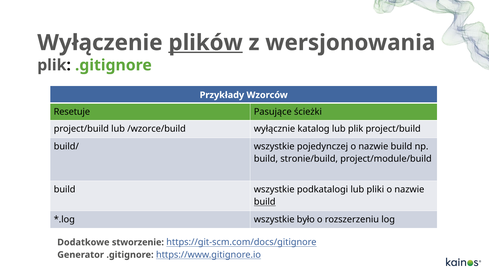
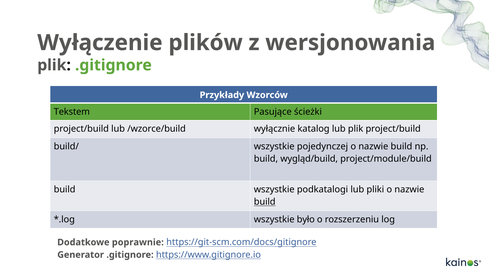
plików underline: present -> none
Resetuje: Resetuje -> Tekstem
stronie/build: stronie/build -> wygląd/build
stworzenie: stworzenie -> poprawnie
